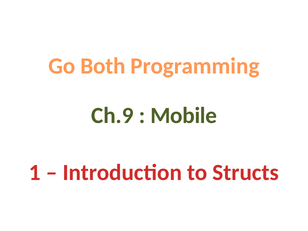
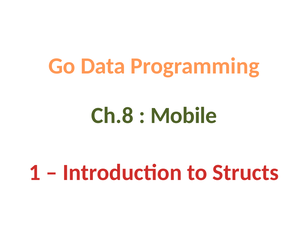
Both: Both -> Data
Ch.9: Ch.9 -> Ch.8
